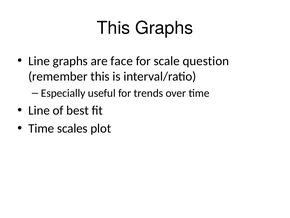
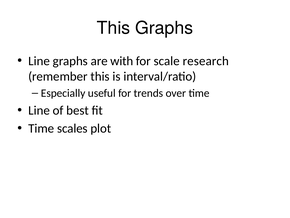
face: face -> with
question: question -> research
